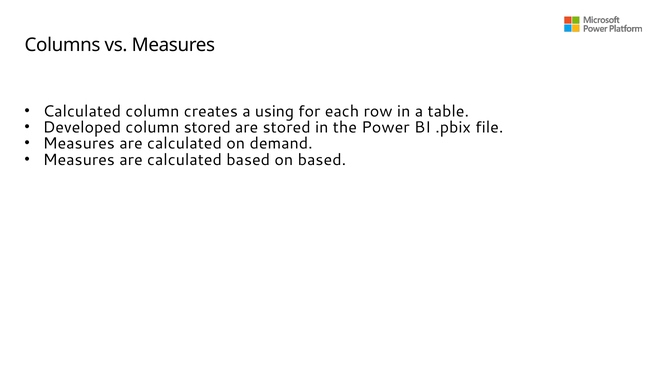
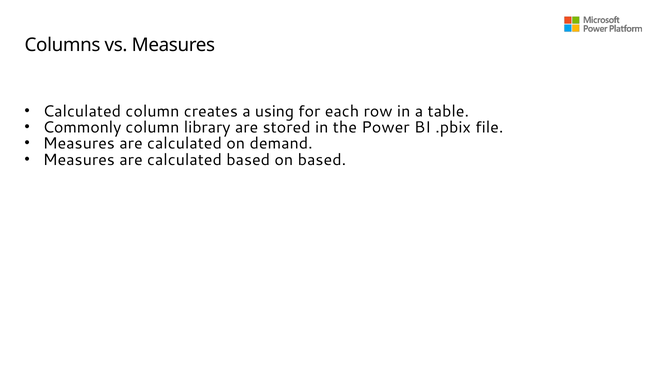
Developed: Developed -> Commonly
column stored: stored -> library
